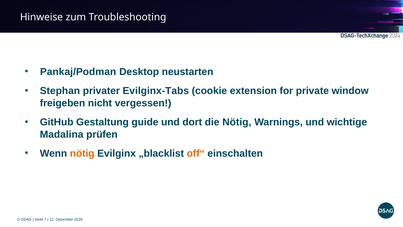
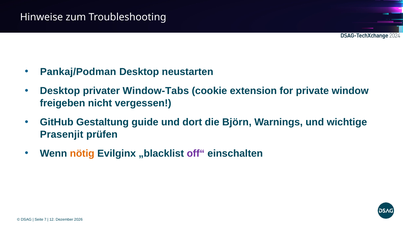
Stephan at (60, 91): Stephan -> Desktop
Evilginx-Tabs: Evilginx-Tabs -> Window-Tabs
die Nötig: Nötig -> Björn
Madalina: Madalina -> Prasenjit
off“ colour: orange -> purple
